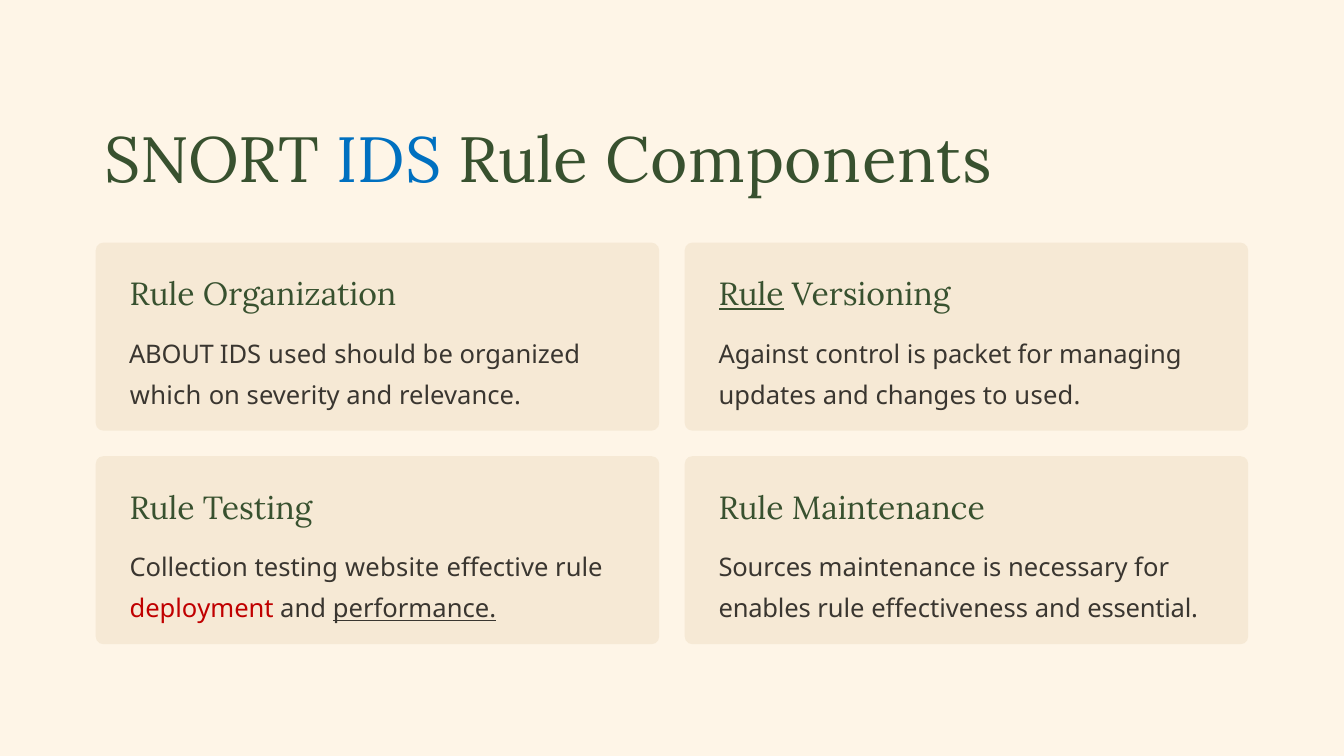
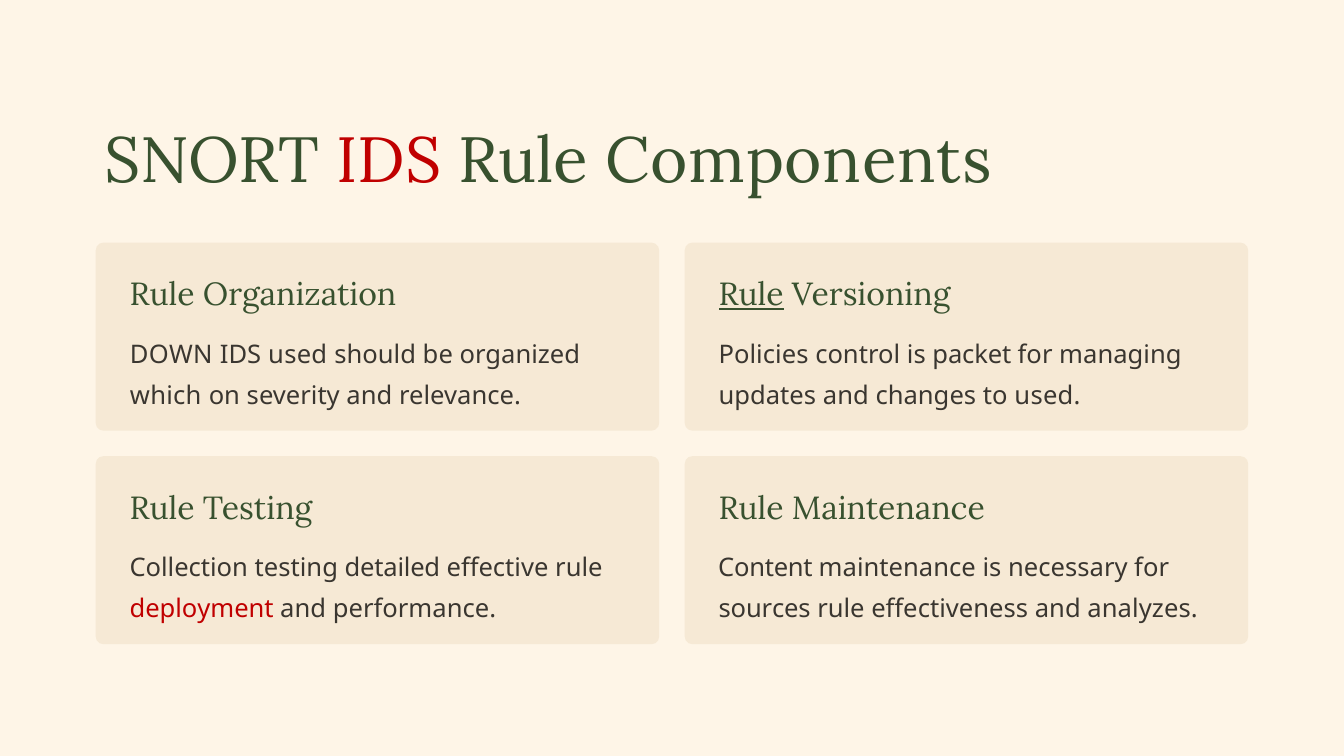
IDS at (389, 162) colour: blue -> red
ABOUT: ABOUT -> DOWN
Against: Against -> Policies
website: website -> detailed
Sources: Sources -> Content
performance underline: present -> none
enables: enables -> sources
essential: essential -> analyzes
